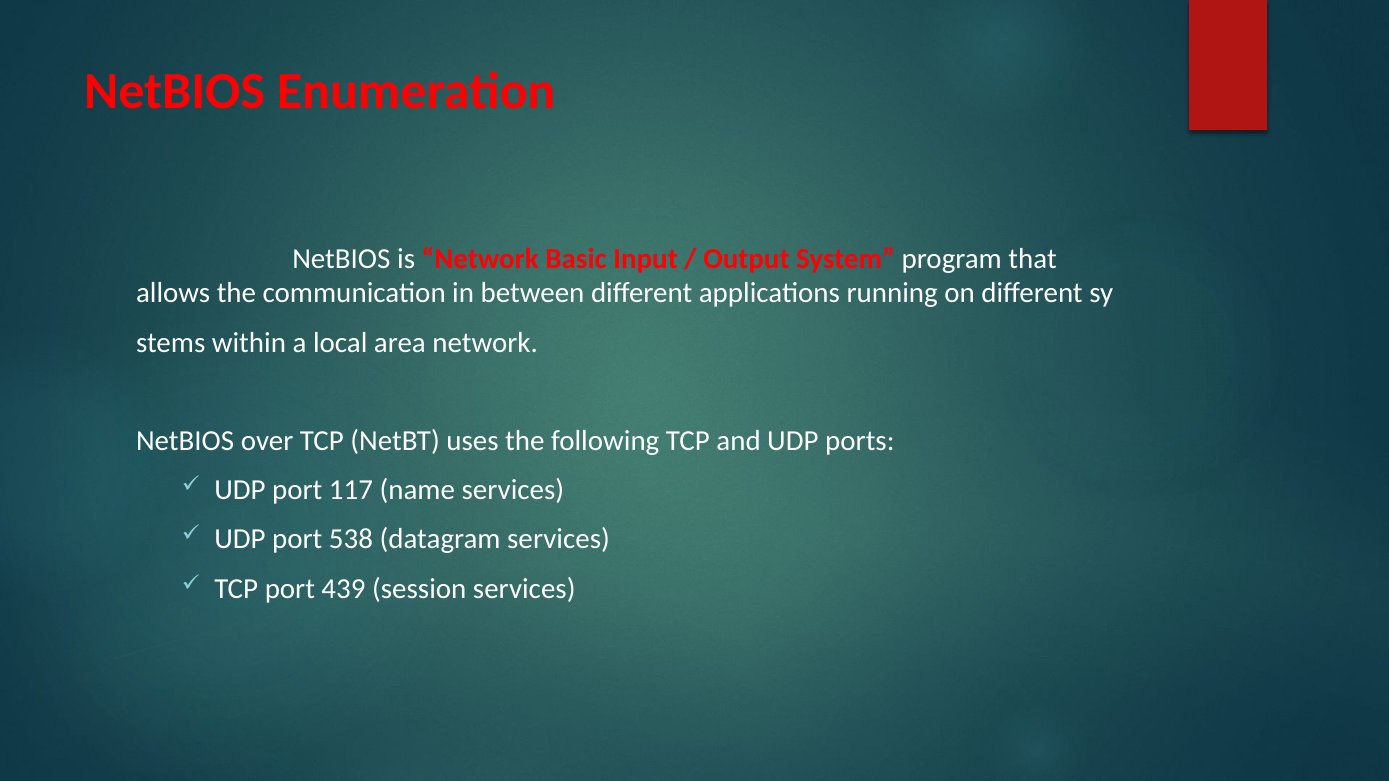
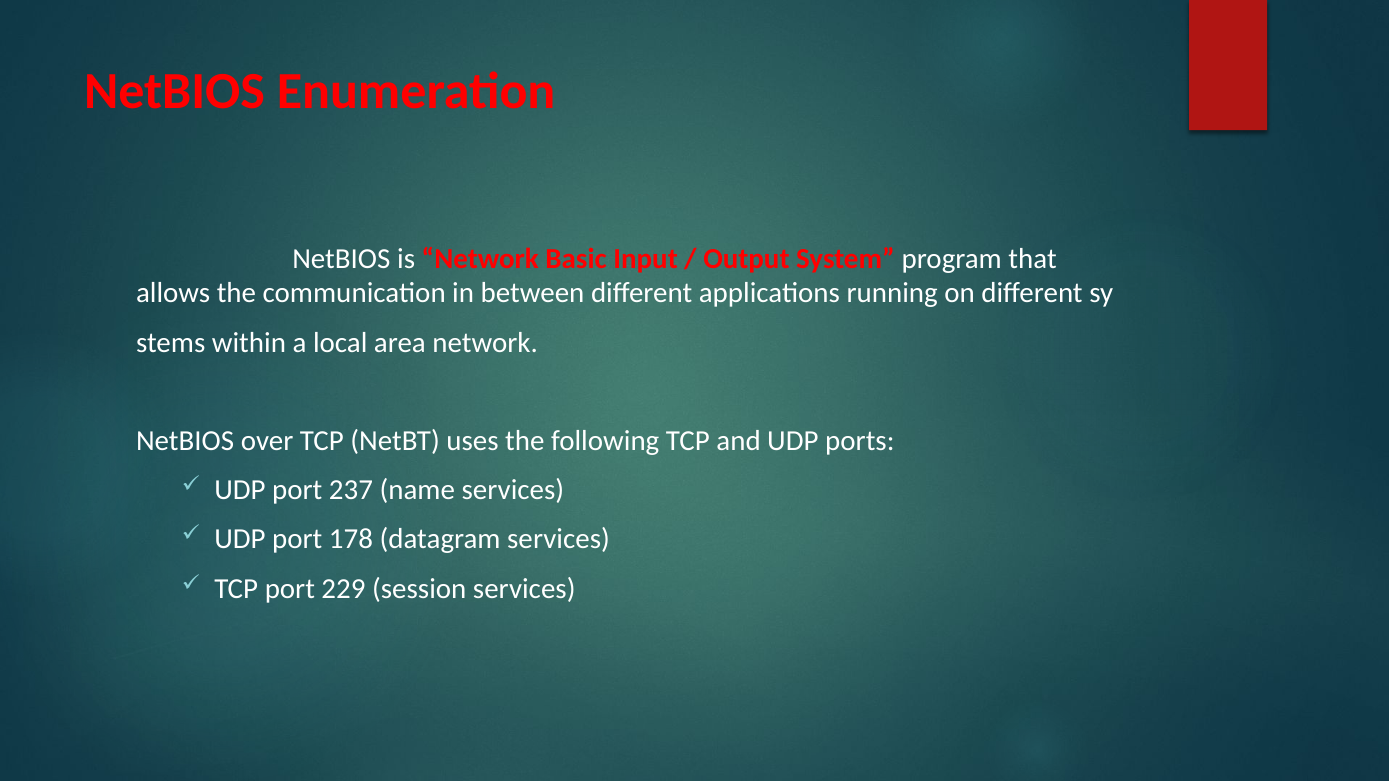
117: 117 -> 237
538: 538 -> 178
439: 439 -> 229
